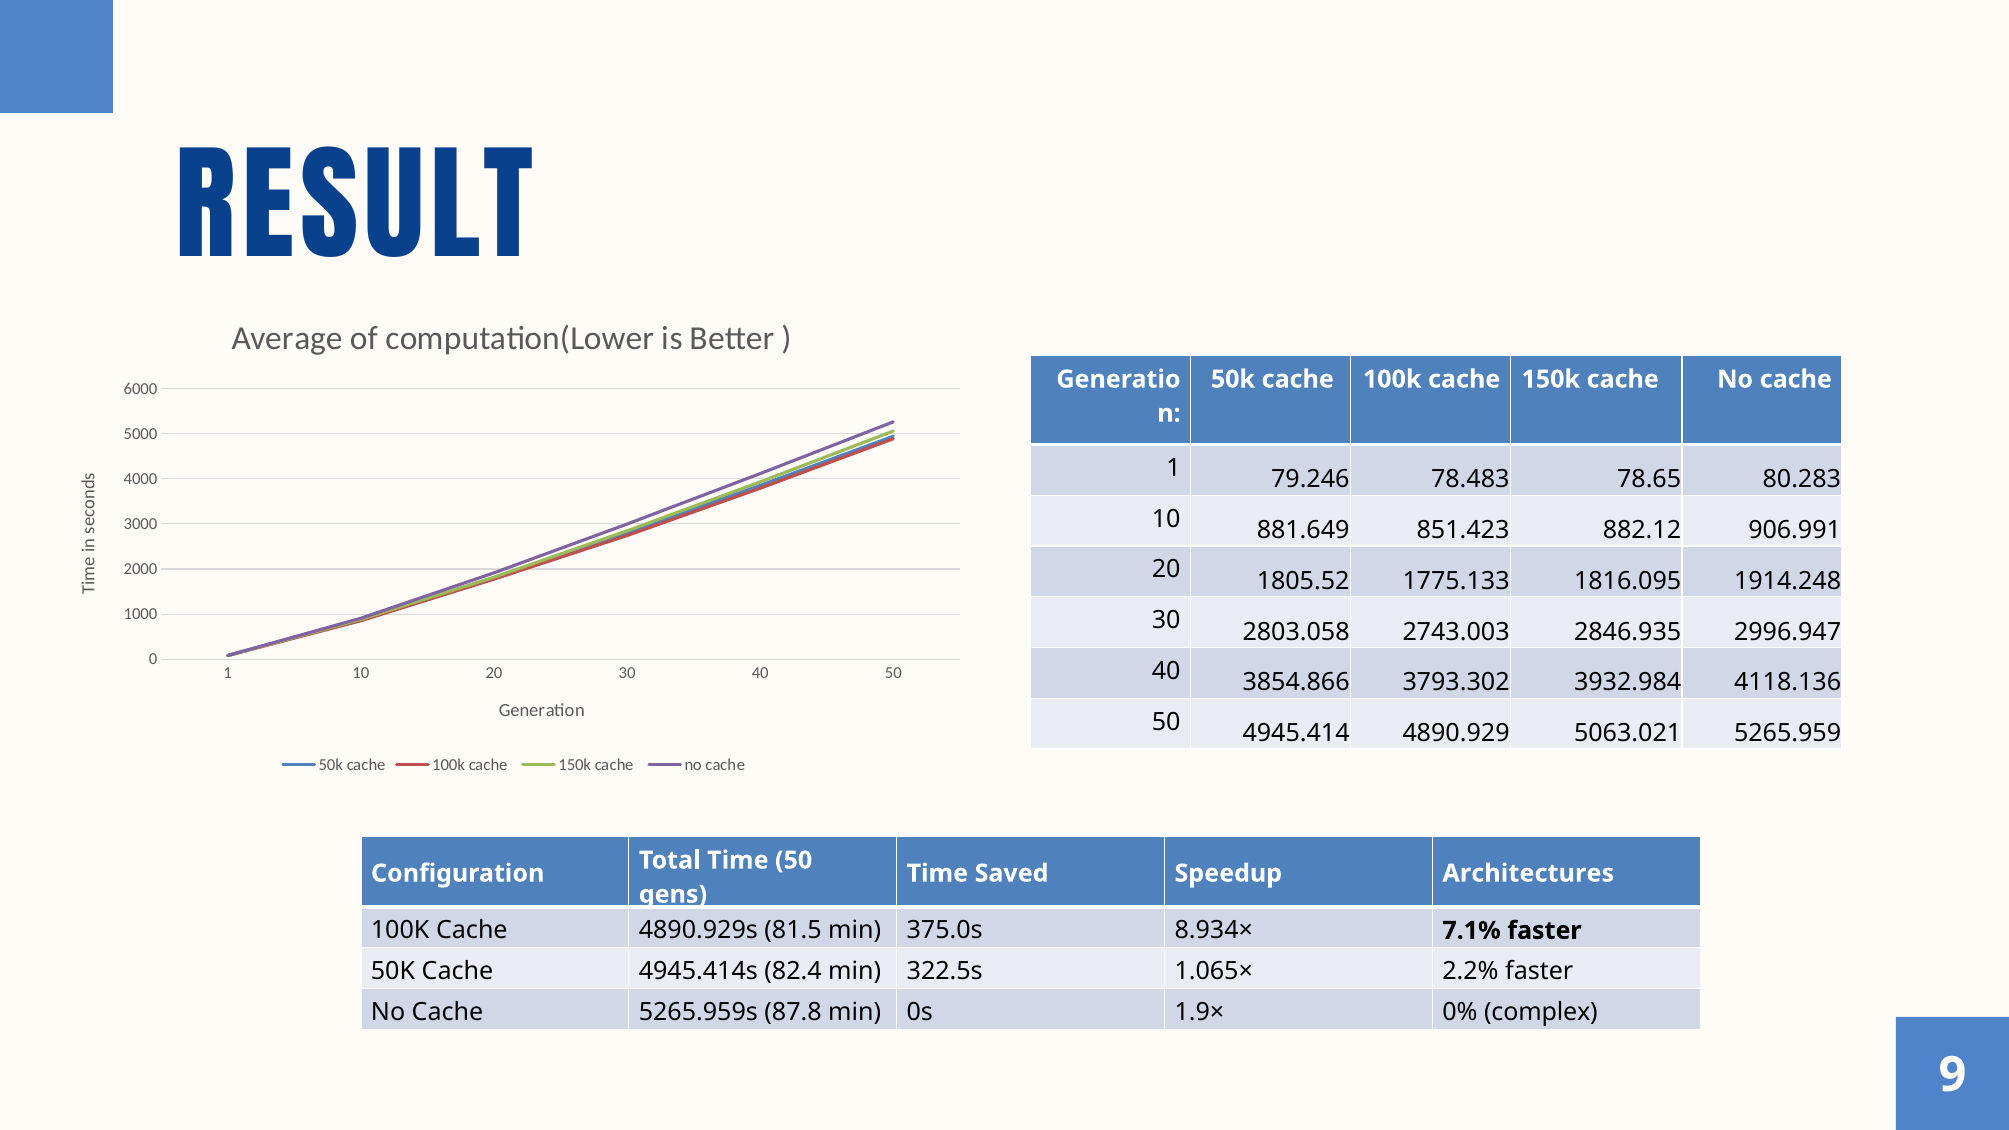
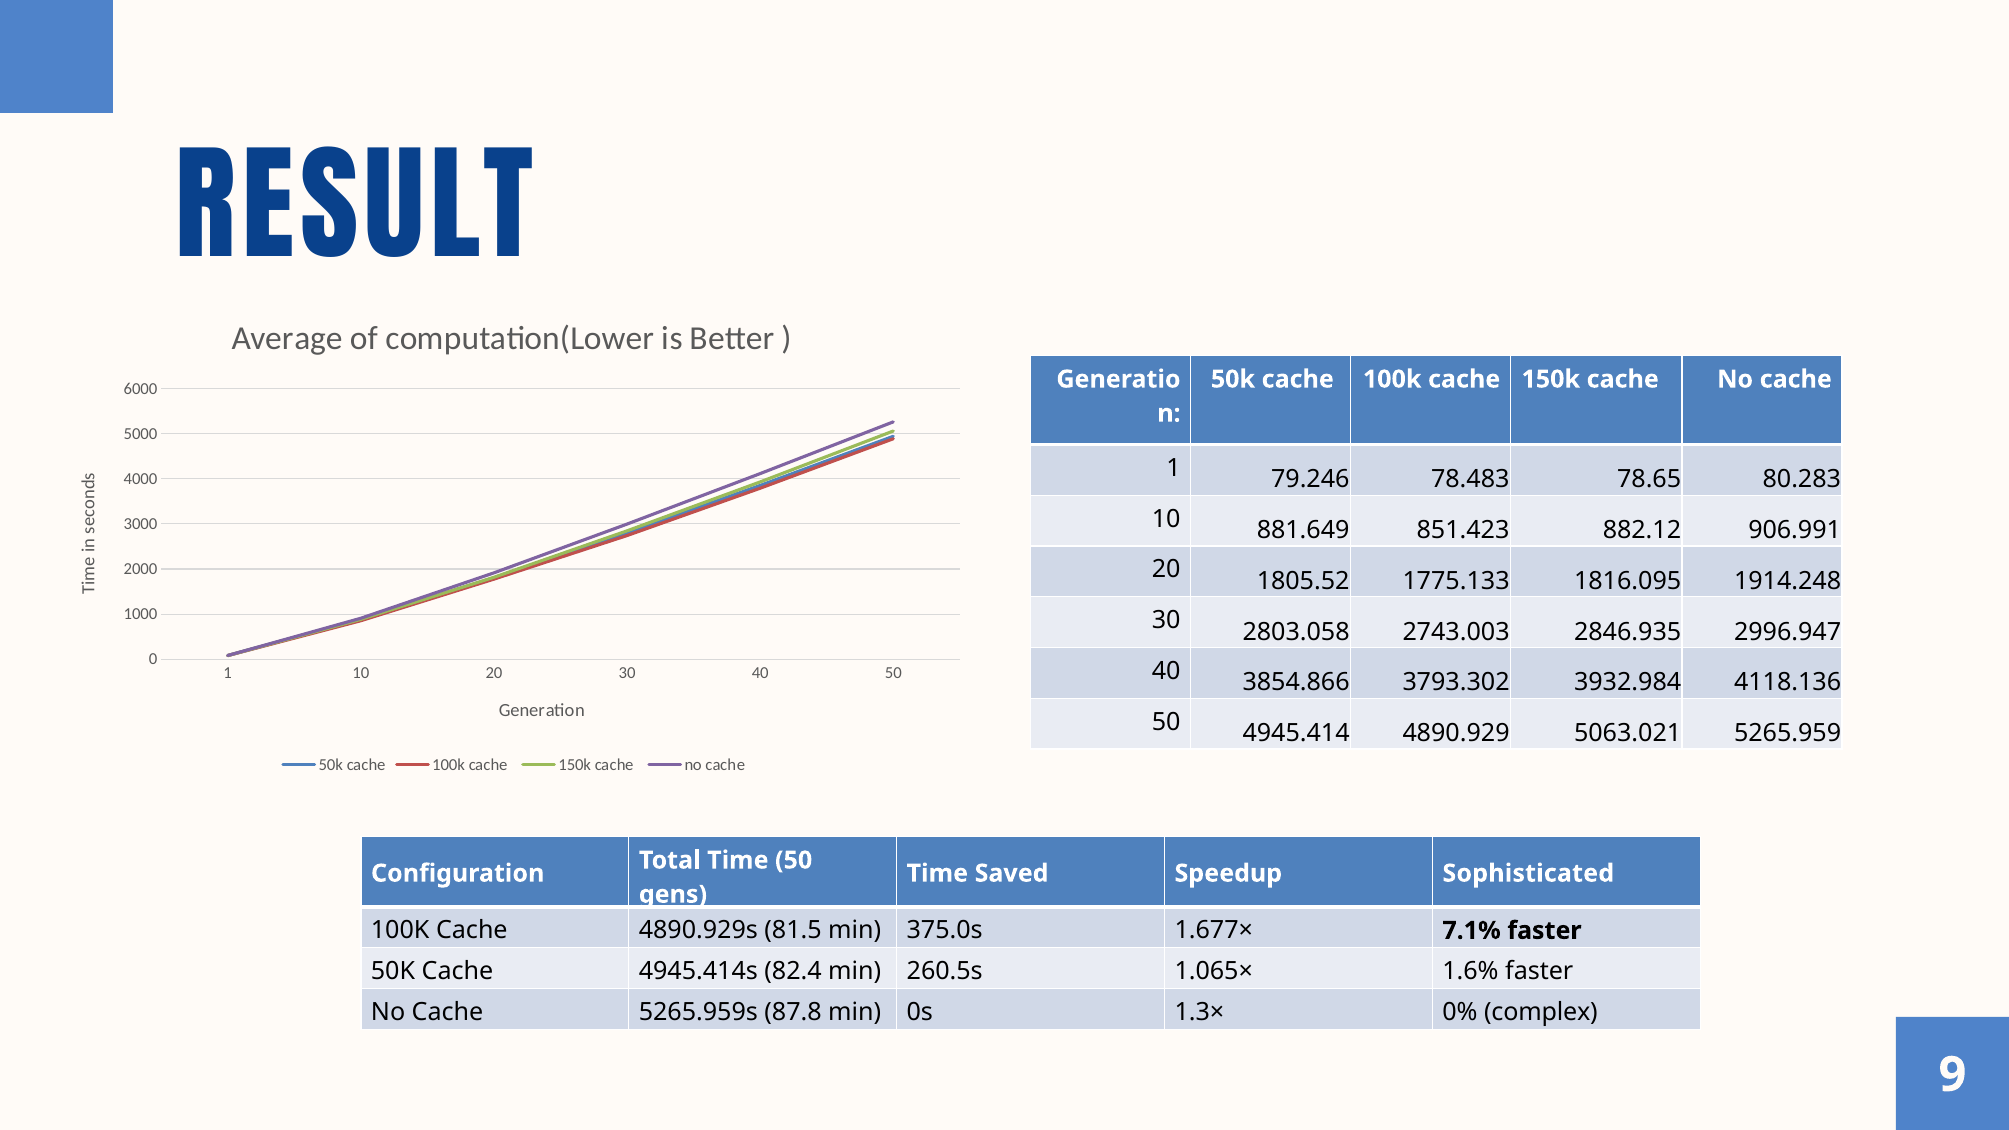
Architectures: Architectures -> Sophisticated
8.934×: 8.934× -> 1.677×
322.5s: 322.5s -> 260.5s
2.2%: 2.2% -> 1.6%
1.9×: 1.9× -> 1.3×
